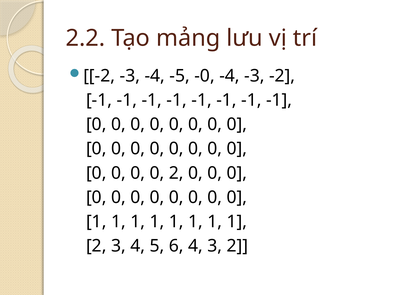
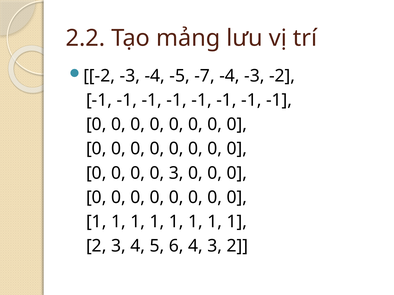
-0: -0 -> -7
0 2: 2 -> 3
